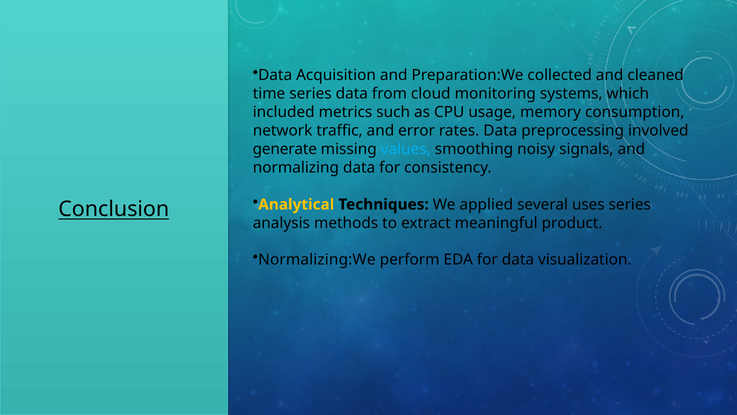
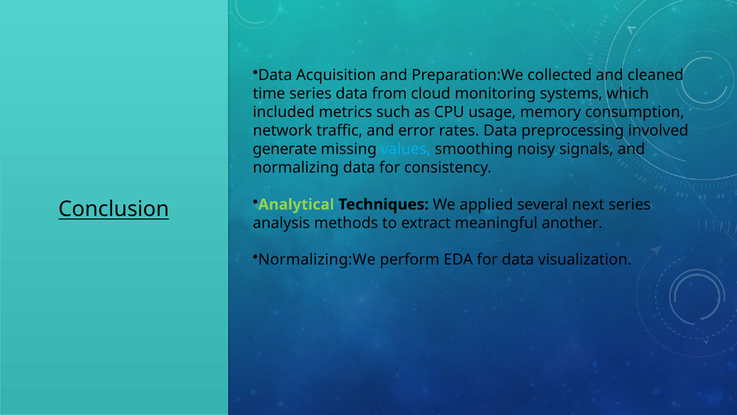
Analytical colour: yellow -> light green
uses: uses -> next
product: product -> another
